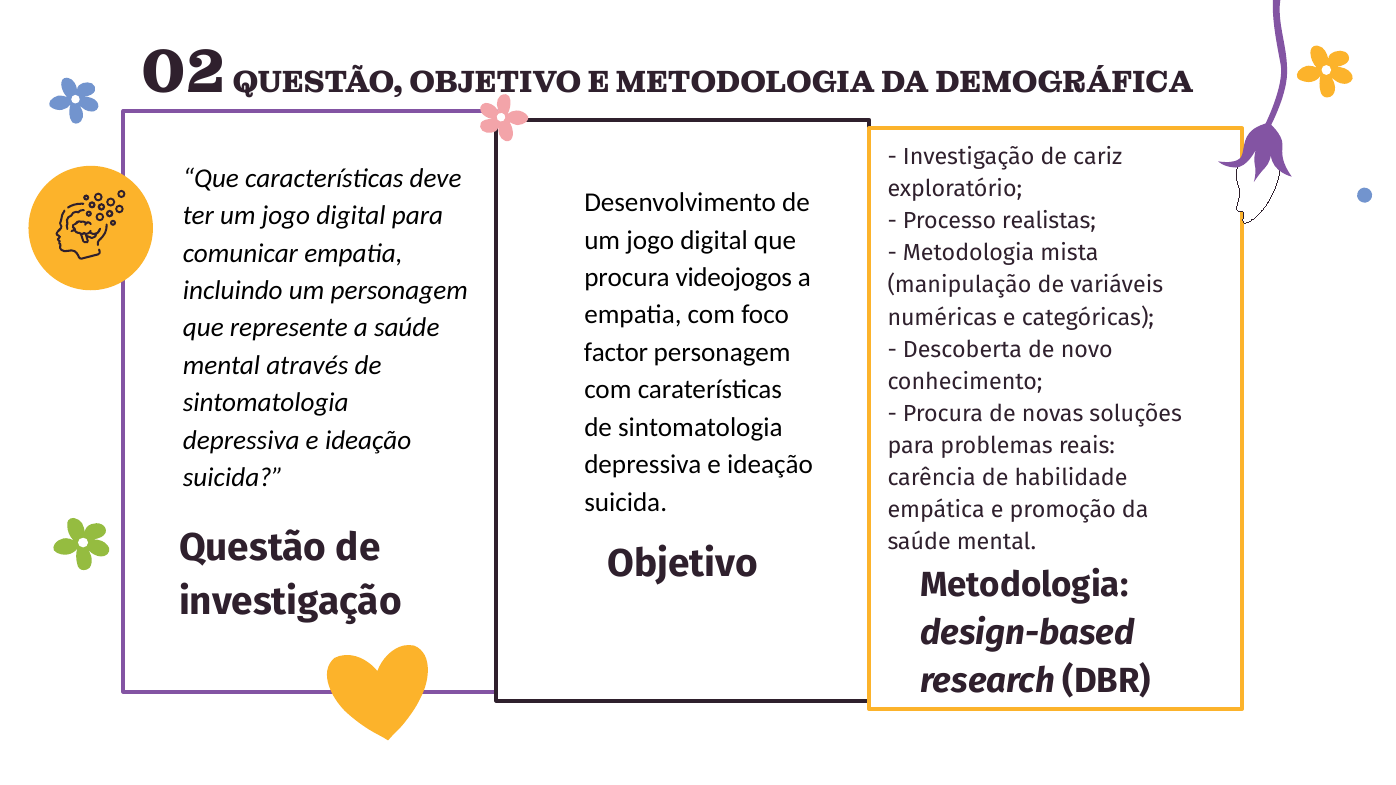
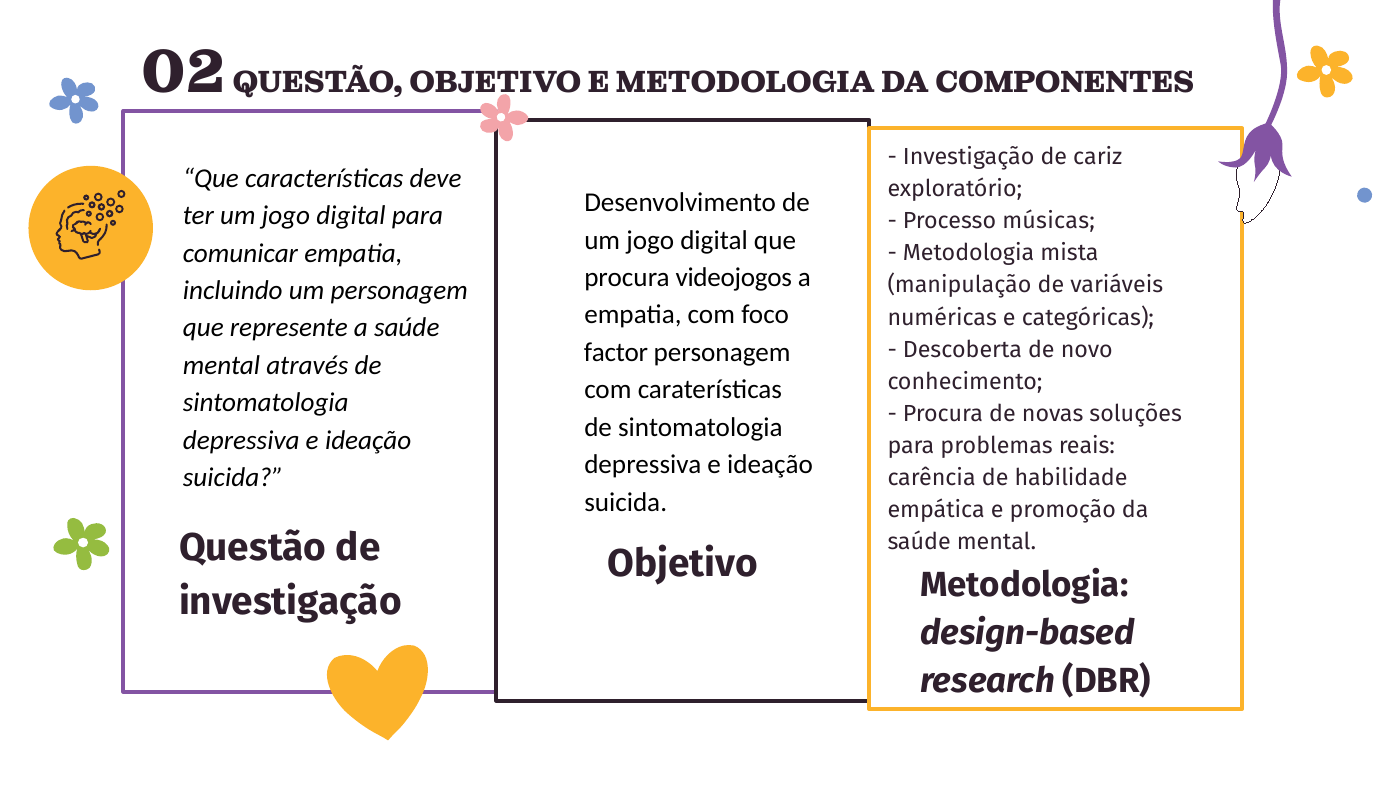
DEMOGRÁFICA: DEMOGRÁFICA -> COMPONENTES
realistas: realistas -> músicas
